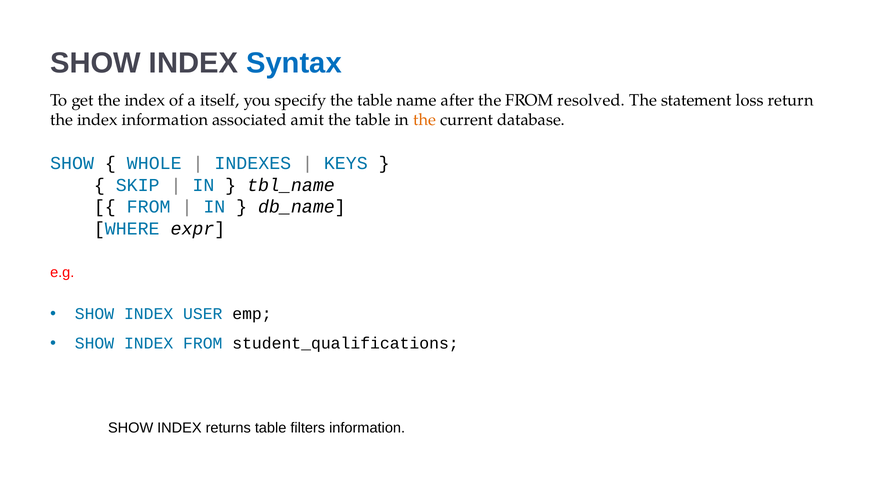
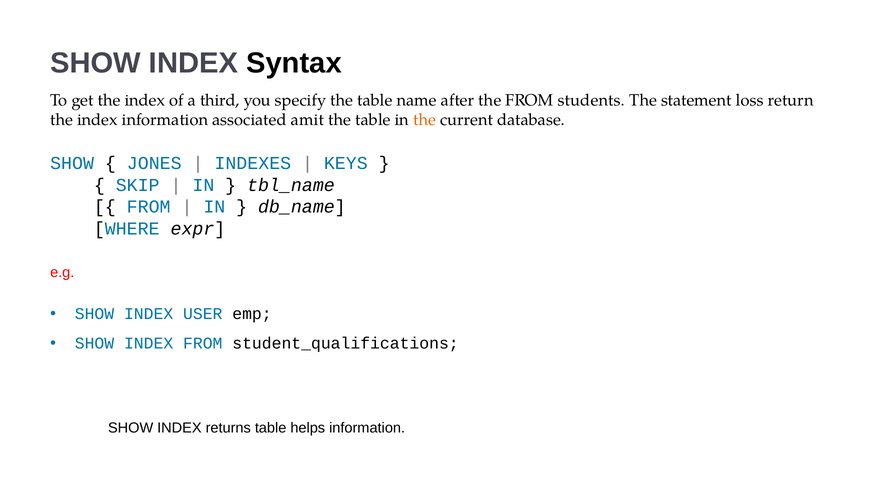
Syntax colour: blue -> black
itself: itself -> third
resolved: resolved -> students
WHOLE: WHOLE -> JONES
filters: filters -> helps
